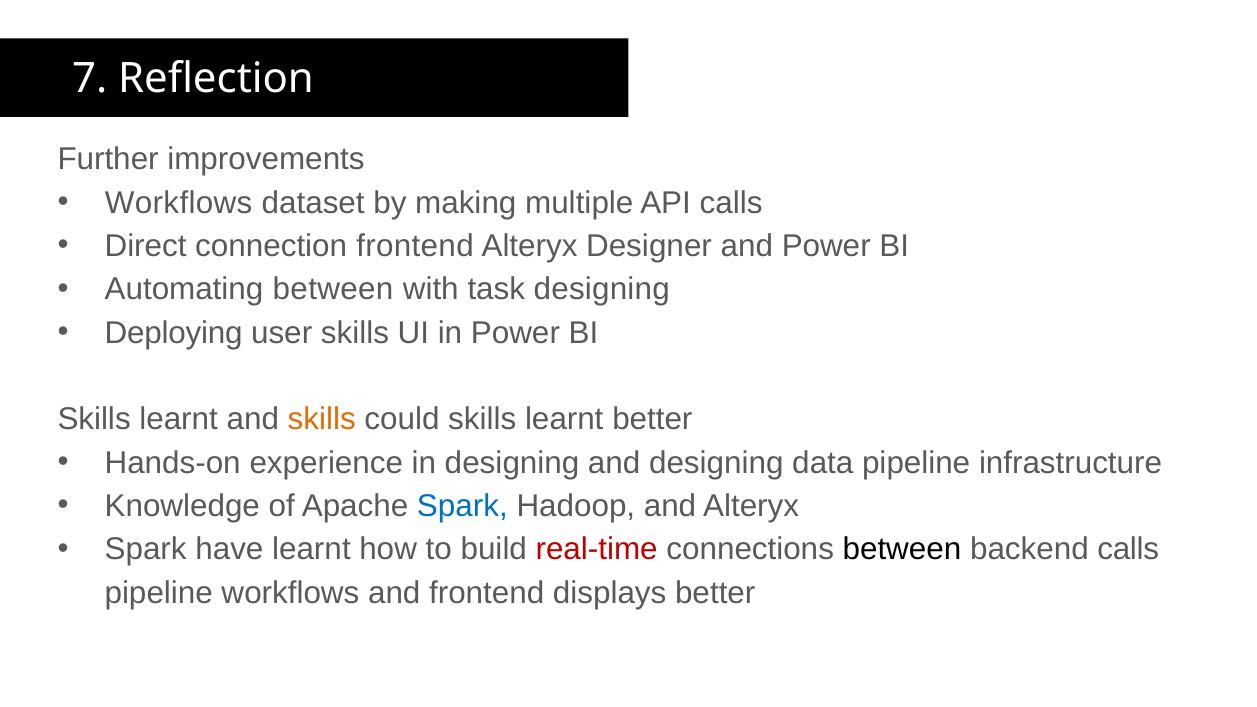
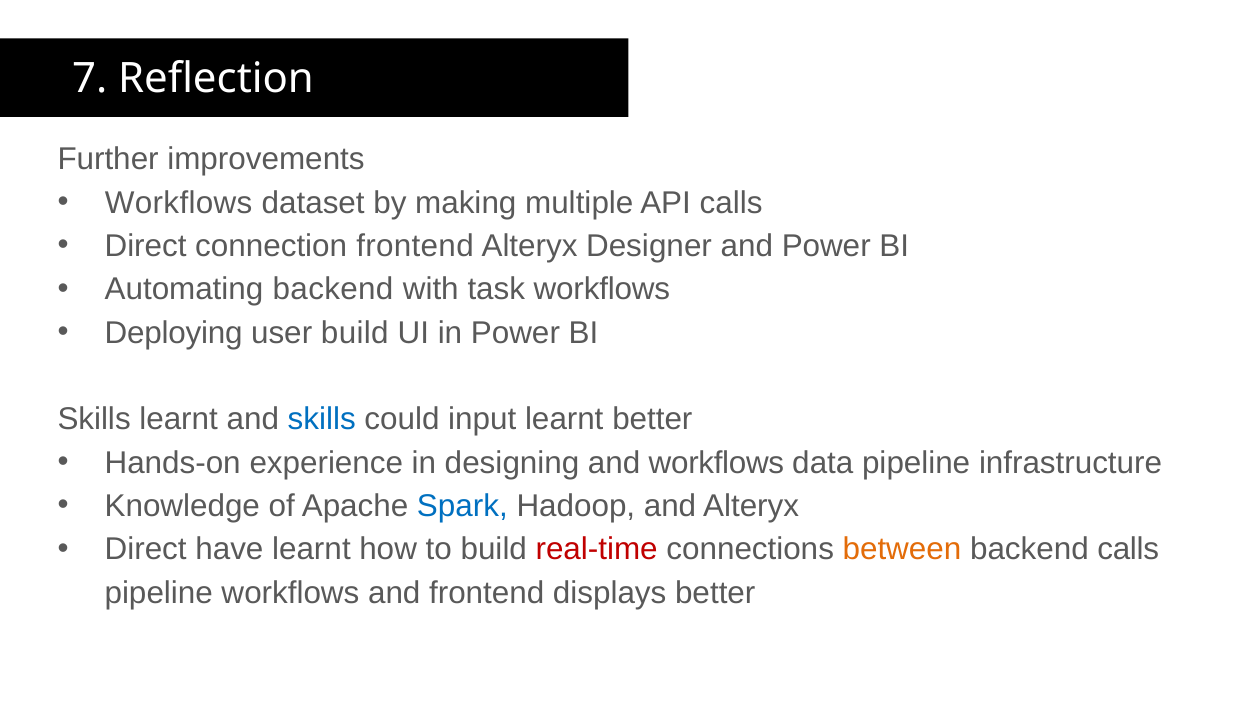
Automating between: between -> backend
task designing: designing -> workflows
user skills: skills -> build
skills at (322, 420) colour: orange -> blue
could skills: skills -> input
and designing: designing -> workflows
Spark at (146, 550): Spark -> Direct
between at (902, 550) colour: black -> orange
